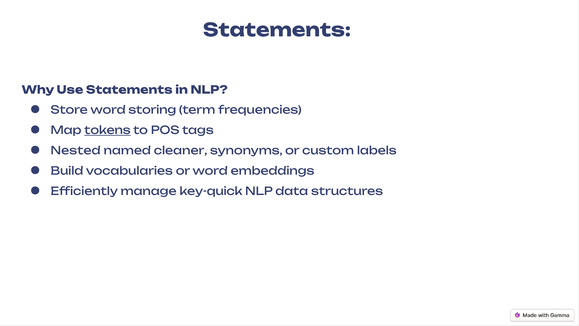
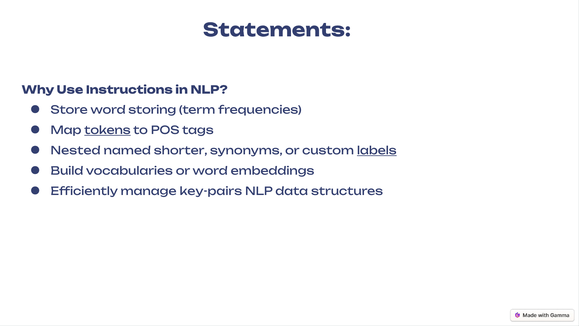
Use Statements: Statements -> Instructions
cleaner: cleaner -> shorter
labels underline: none -> present
key-quick: key-quick -> key-pairs
